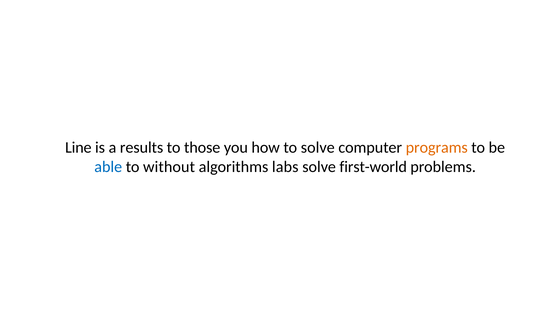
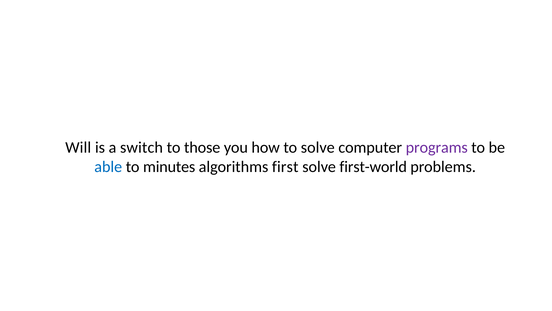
Line: Line -> Will
results: results -> switch
programs colour: orange -> purple
without: without -> minutes
labs: labs -> first
